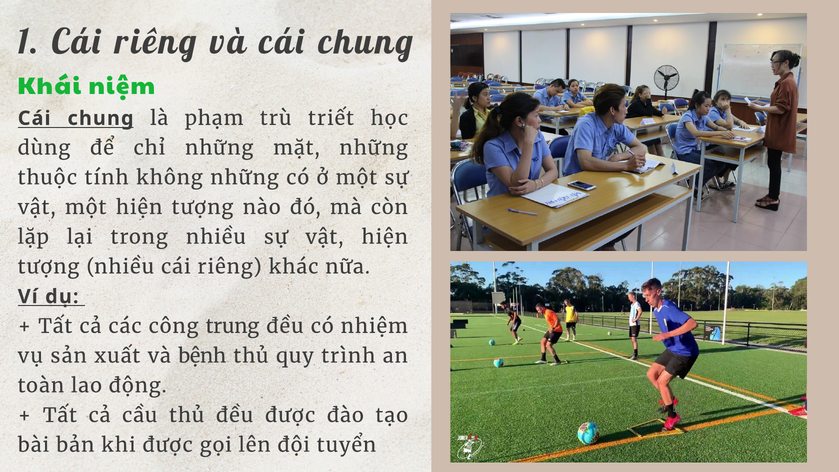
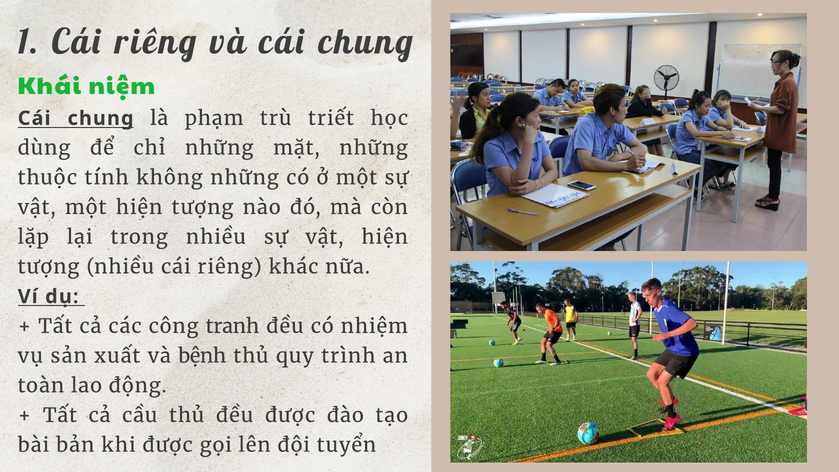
trung: trung -> tranh
